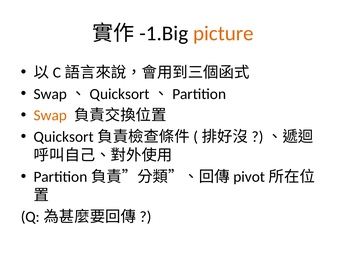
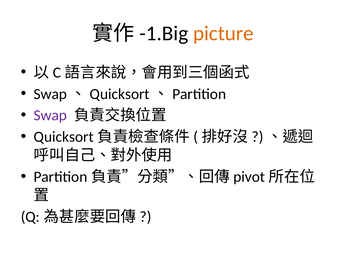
Swap colour: orange -> purple
